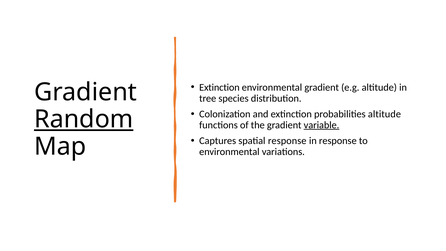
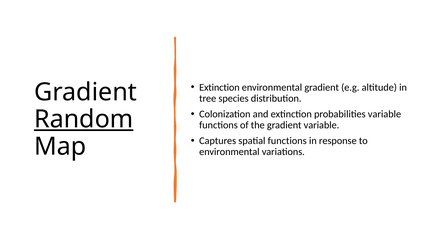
probabilities altitude: altitude -> variable
variable at (322, 125) underline: present -> none
spatial response: response -> functions
